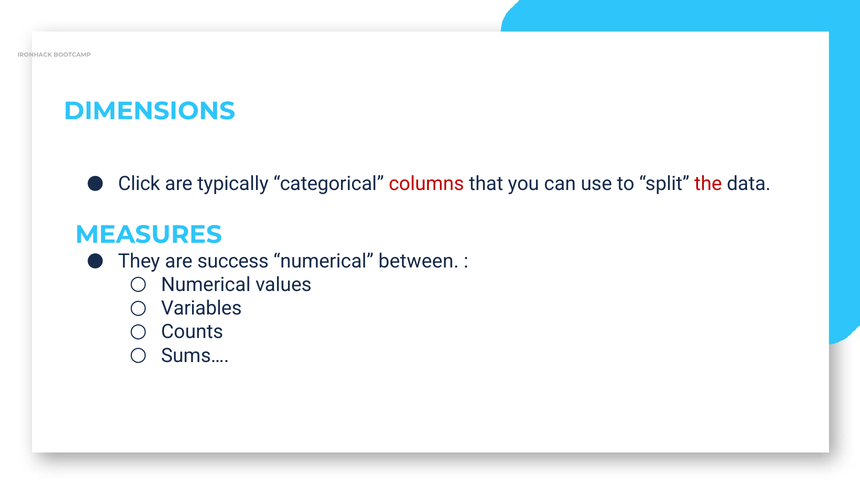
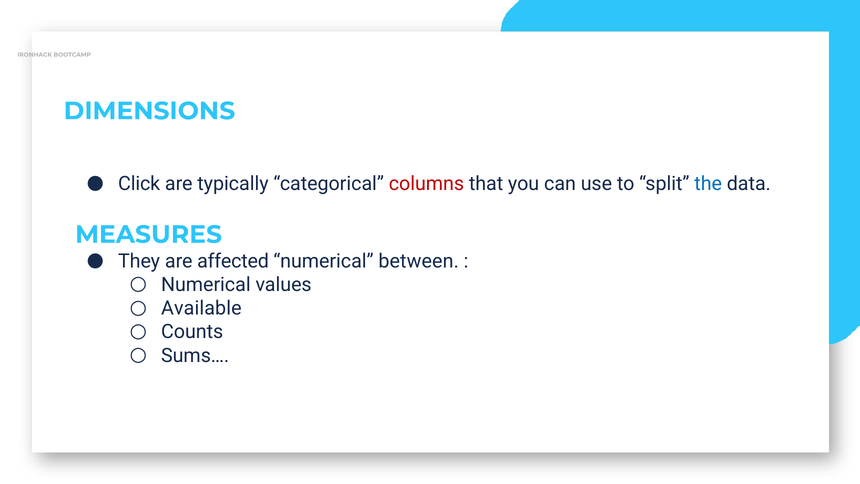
the colour: red -> blue
success: success -> affected
Variables: Variables -> Available
